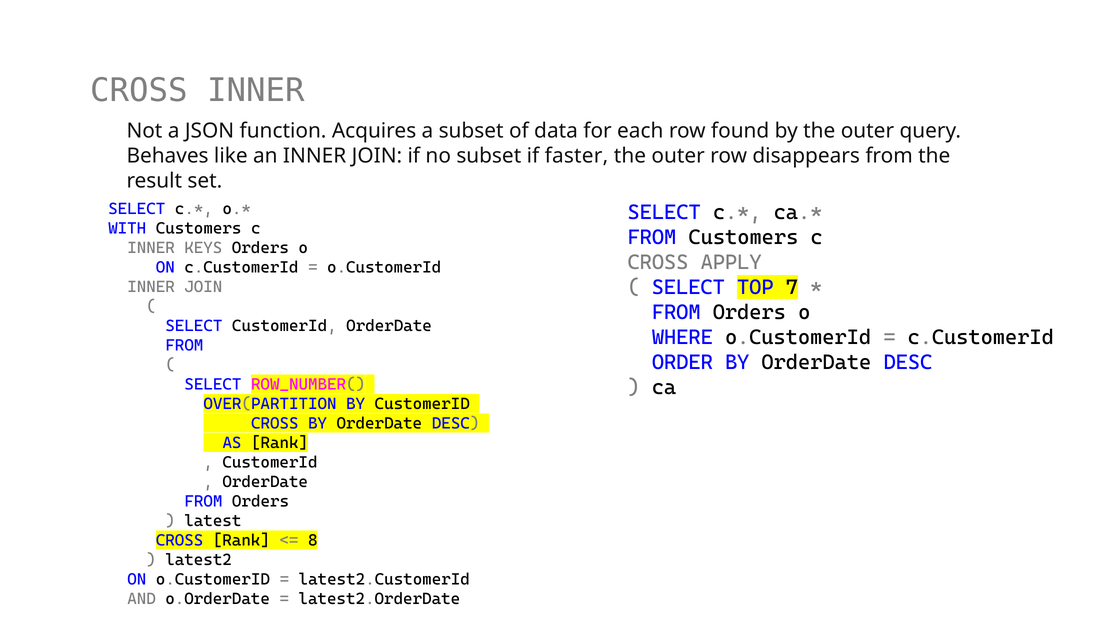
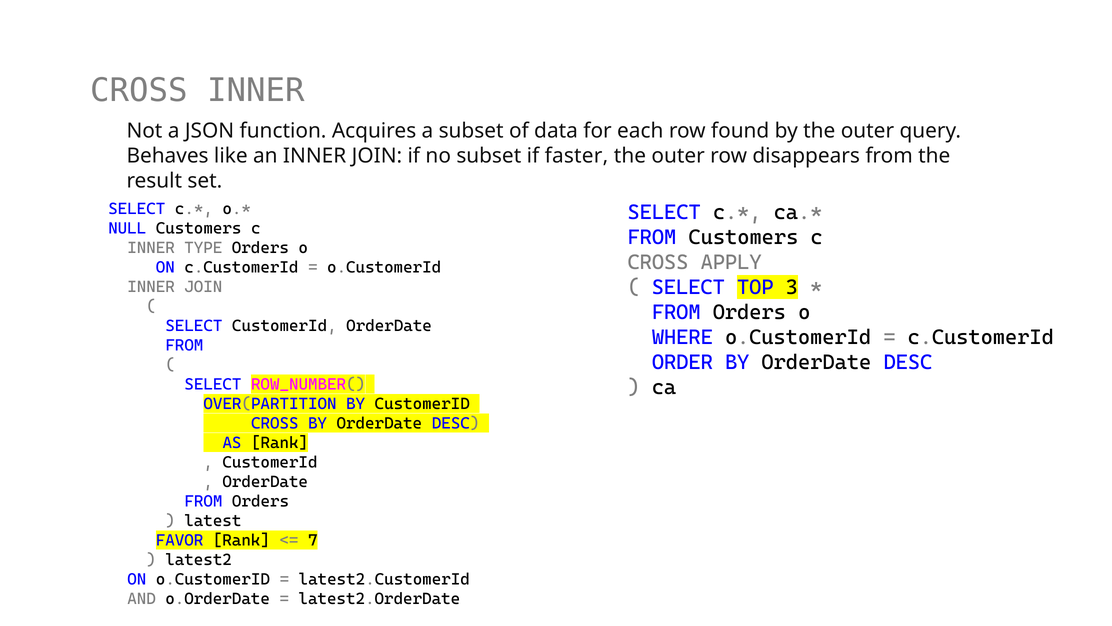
WITH: WITH -> NULL
KEYS: KEYS -> TYPE
7: 7 -> 3
CROSS at (180, 540): CROSS -> FAVOR
8: 8 -> 7
